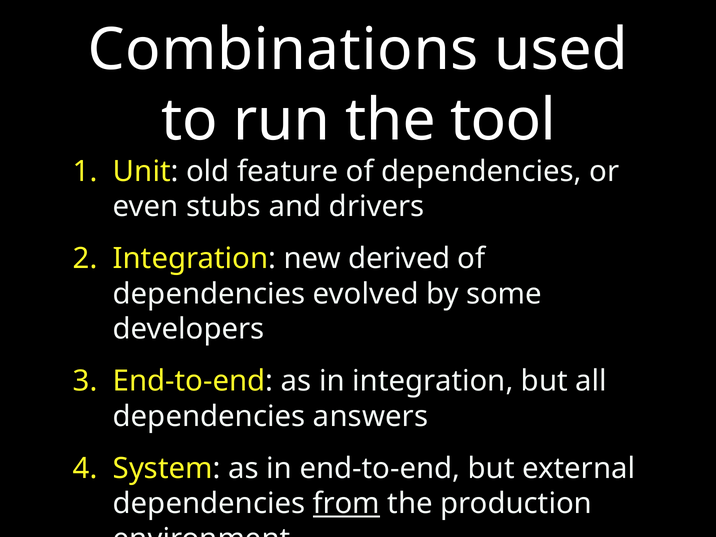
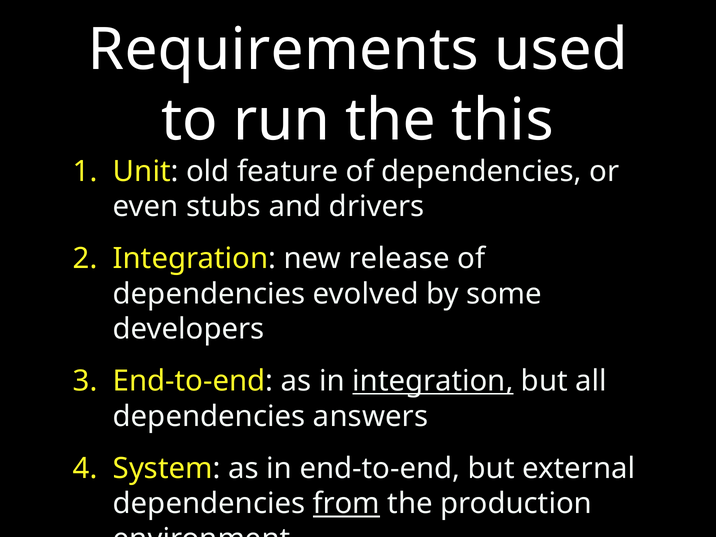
Combinations: Combinations -> Requirements
tool: tool -> this
derived: derived -> release
integration at (433, 381) underline: none -> present
